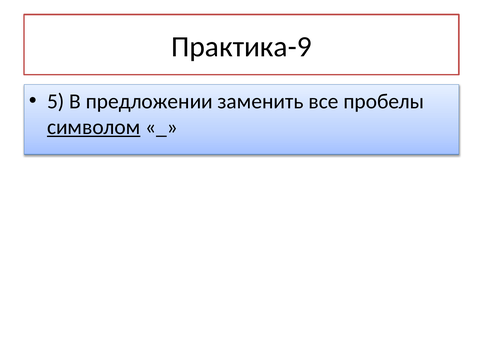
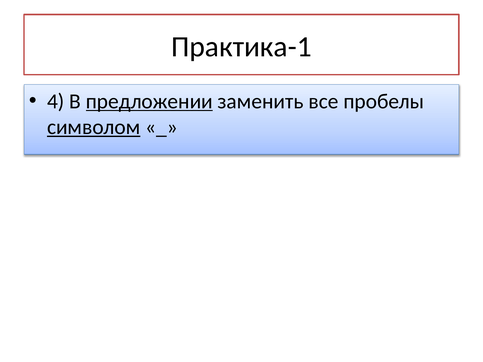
Практика-9: Практика-9 -> Практика-1
5: 5 -> 4
предложении underline: none -> present
